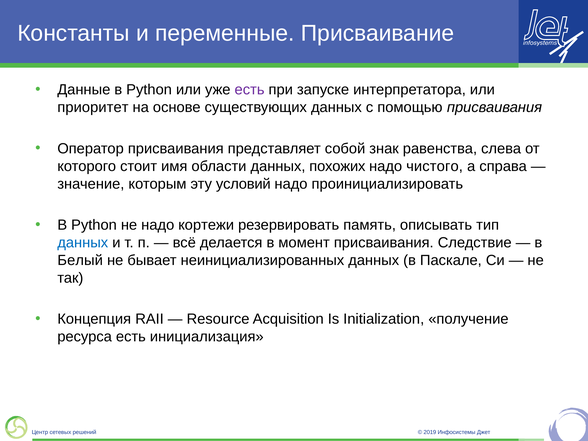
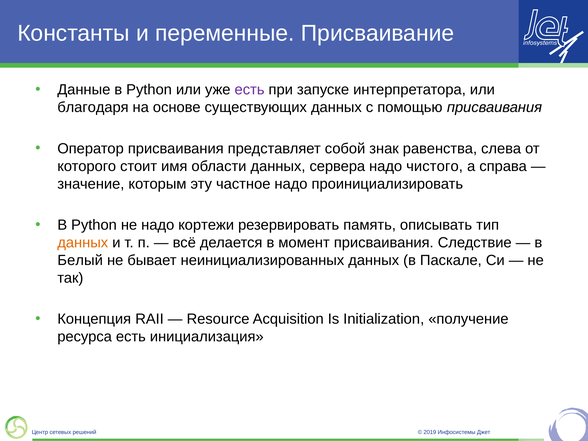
приоритет: приоритет -> благодаря
похожих: похожих -> сервера
условий: условий -> частное
данных at (83, 243) colour: blue -> orange
